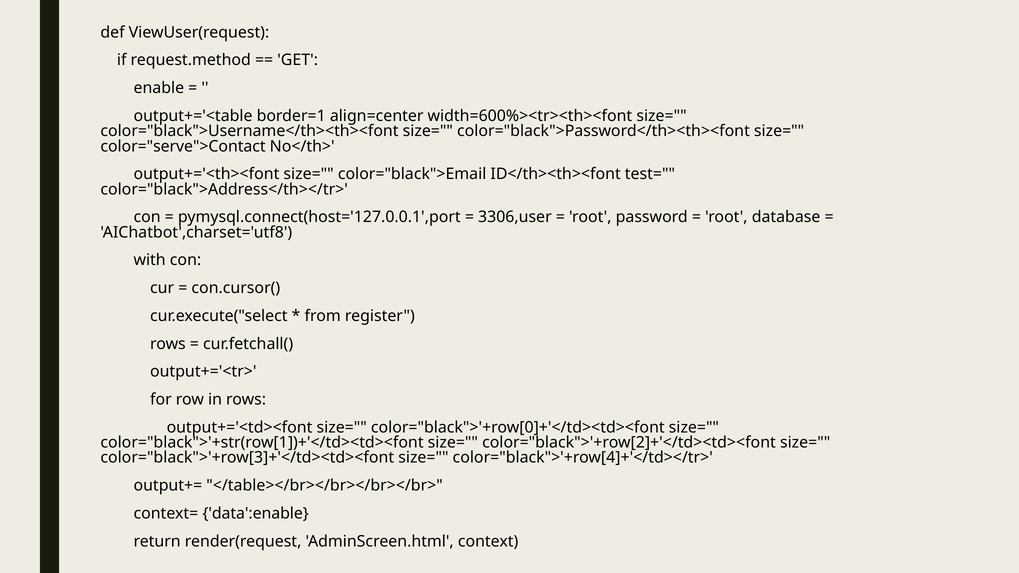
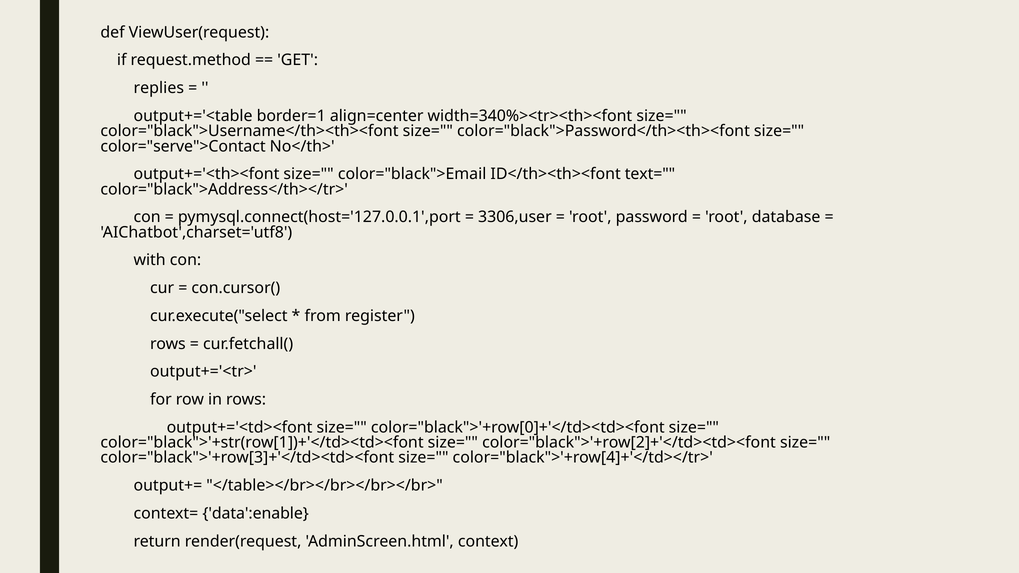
enable: enable -> replies
width=600%><tr><th><font: width=600%><tr><th><font -> width=340%><tr><th><font
test=: test= -> text=
